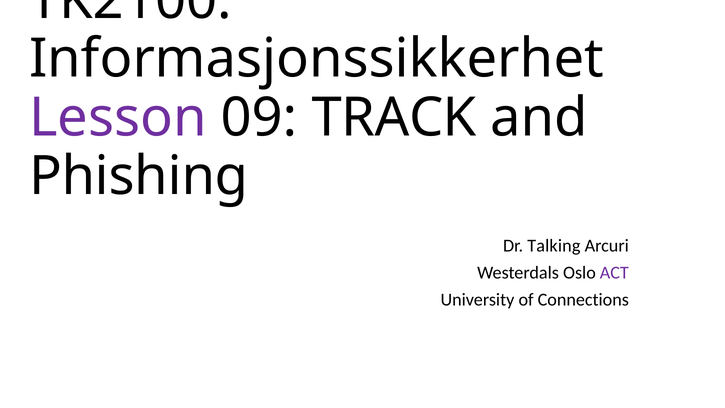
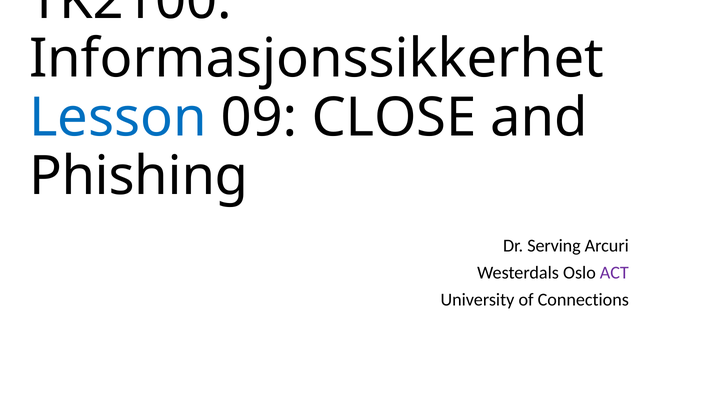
Lesson colour: purple -> blue
TRACK: TRACK -> CLOSE
Talking: Talking -> Serving
